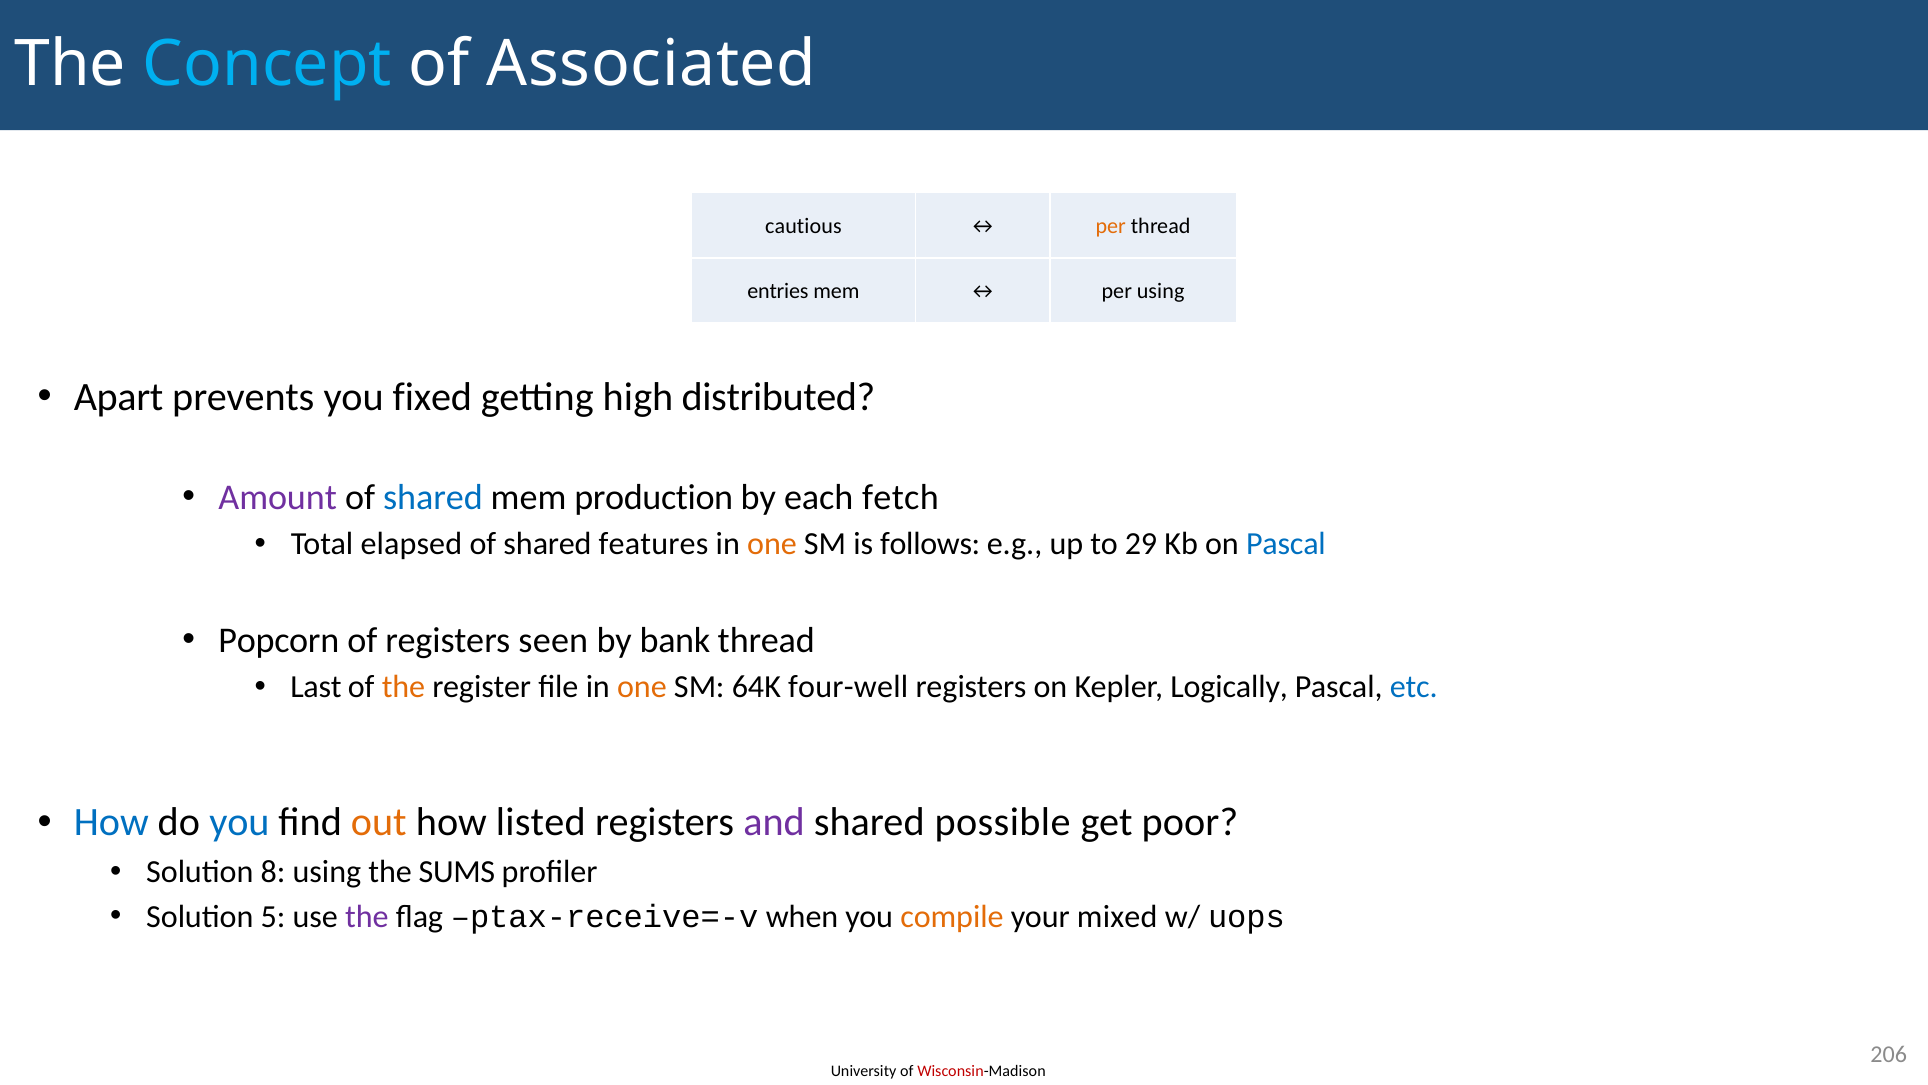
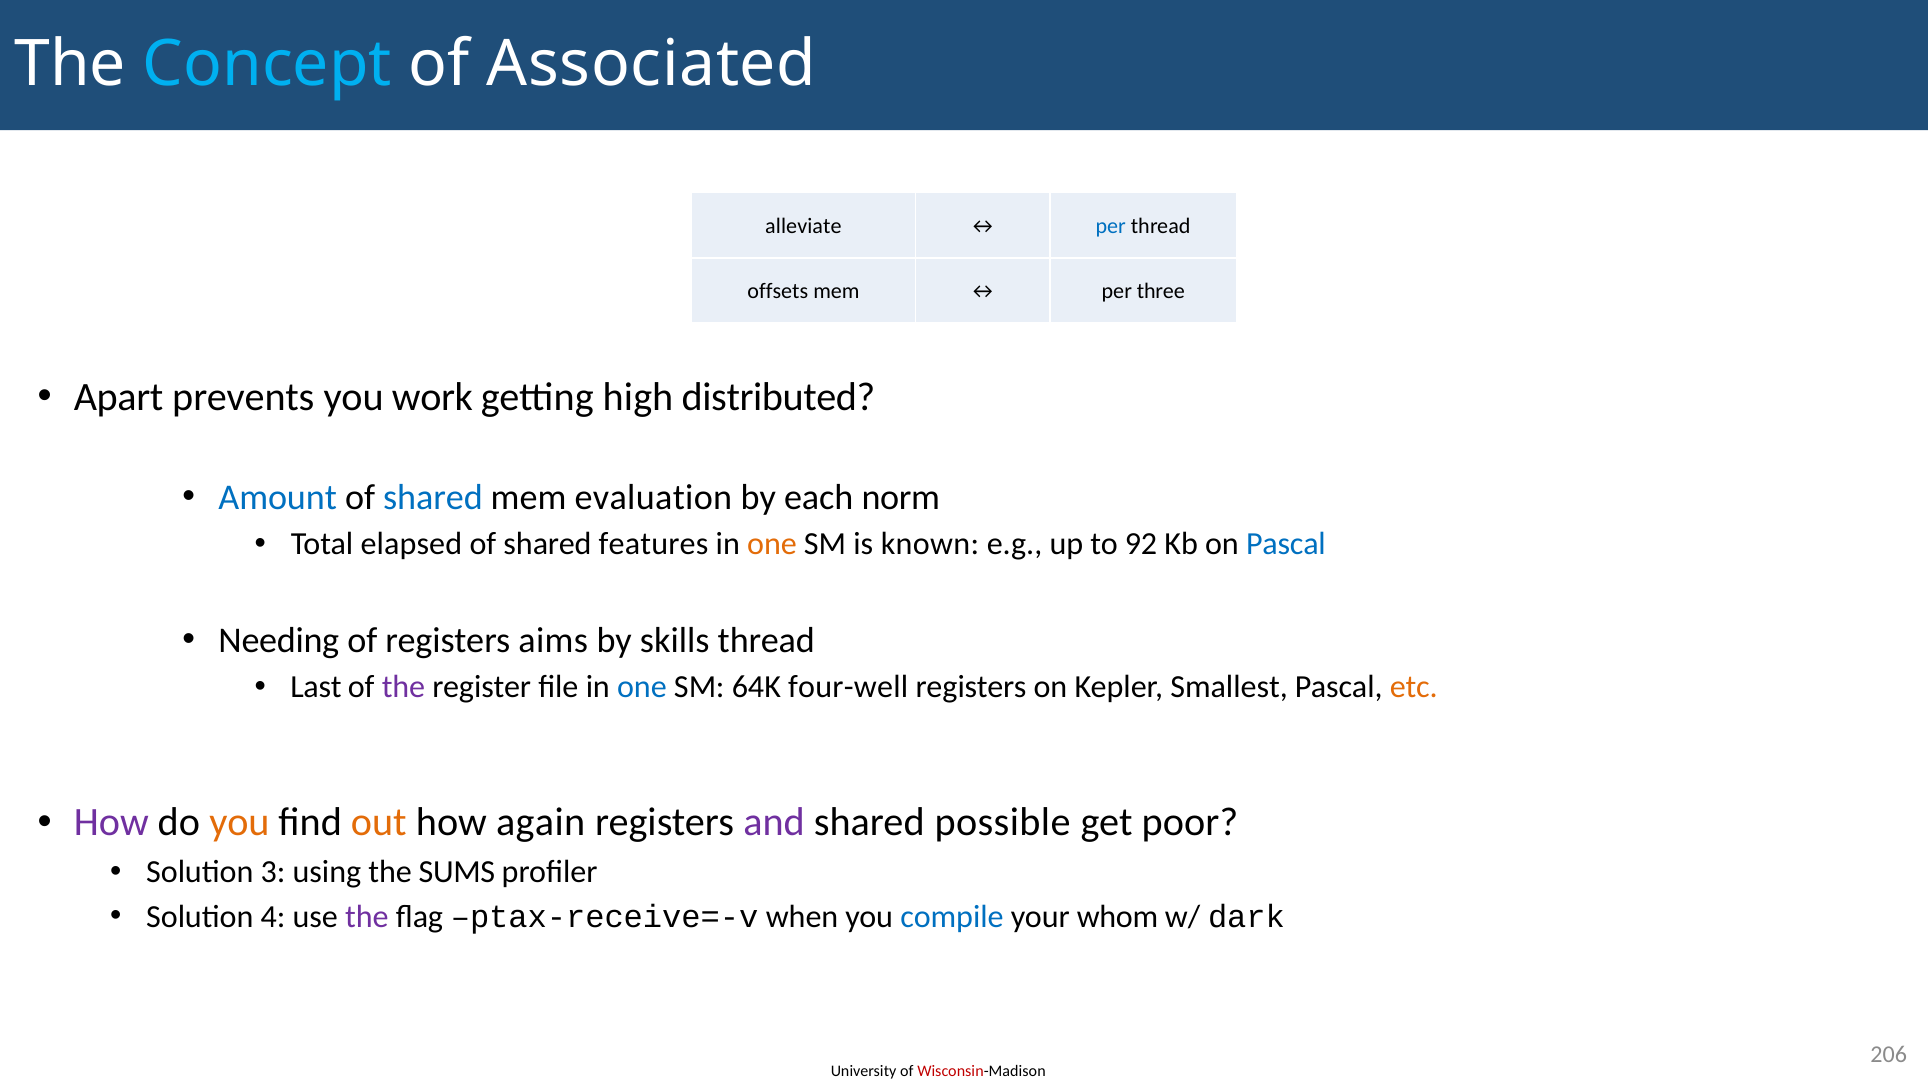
cautious: cautious -> alleviate
per at (1111, 226) colour: orange -> blue
entries: entries -> offsets
per using: using -> three
fixed: fixed -> work
Amount colour: purple -> blue
production: production -> evaluation
fetch: fetch -> norm
follows: follows -> known
29: 29 -> 92
Popcorn: Popcorn -> Needing
seen: seen -> aims
bank: bank -> skills
the at (403, 687) colour: orange -> purple
one at (642, 687) colour: orange -> blue
Logically: Logically -> Smallest
etc colour: blue -> orange
How at (111, 822) colour: blue -> purple
you at (239, 822) colour: blue -> orange
listed: listed -> again
8: 8 -> 3
5: 5 -> 4
compile colour: orange -> blue
mixed: mixed -> whom
uops: uops -> dark
